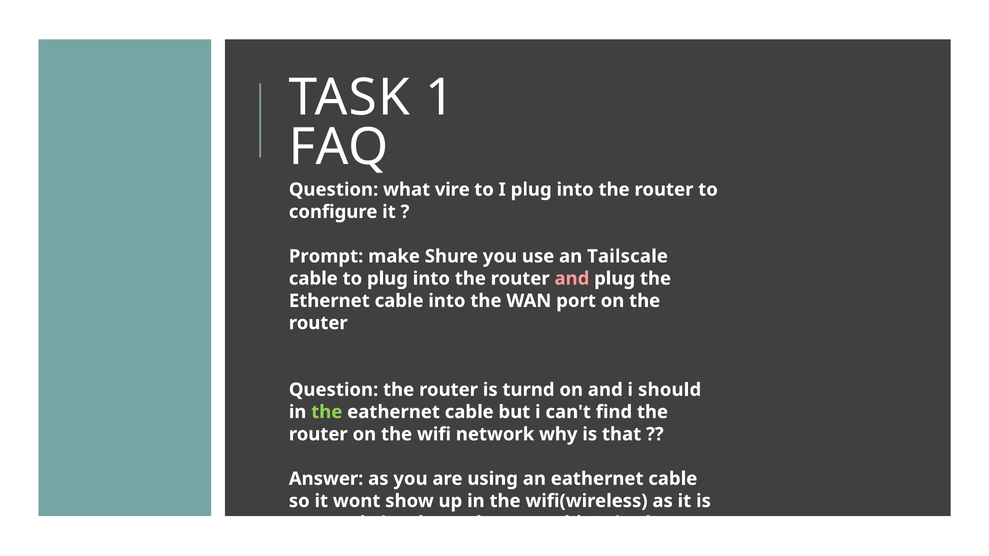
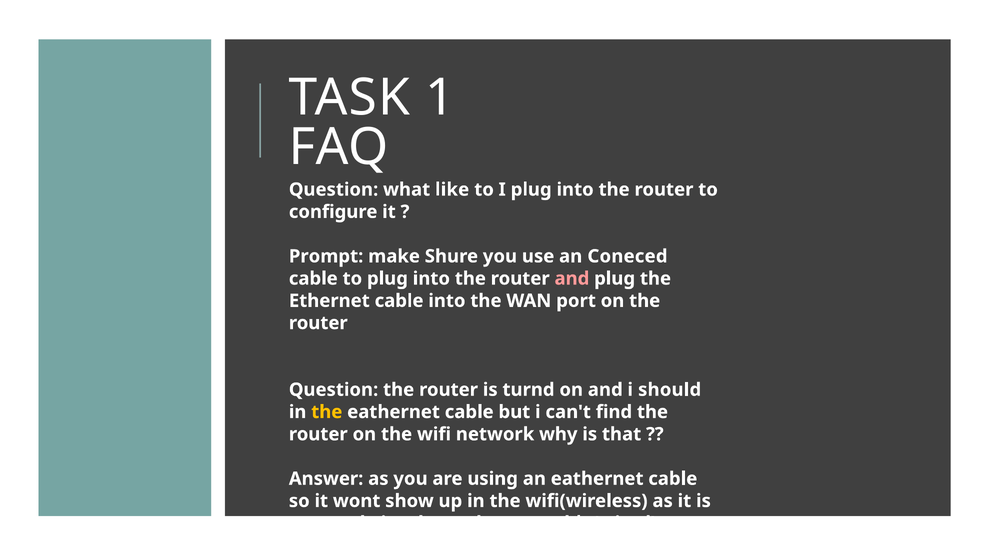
what vire: vire -> like
an Tailscale: Tailscale -> Coneced
the at (327, 412) colour: light green -> yellow
